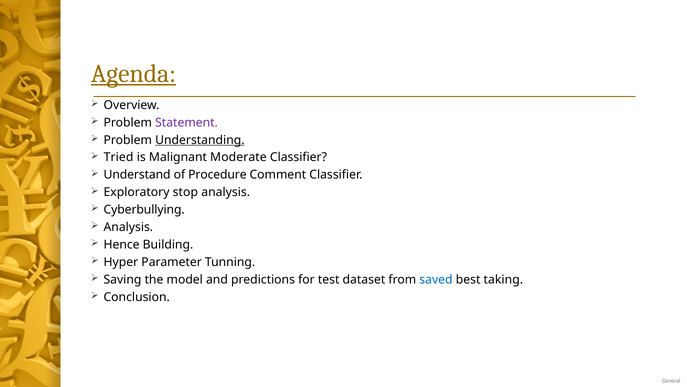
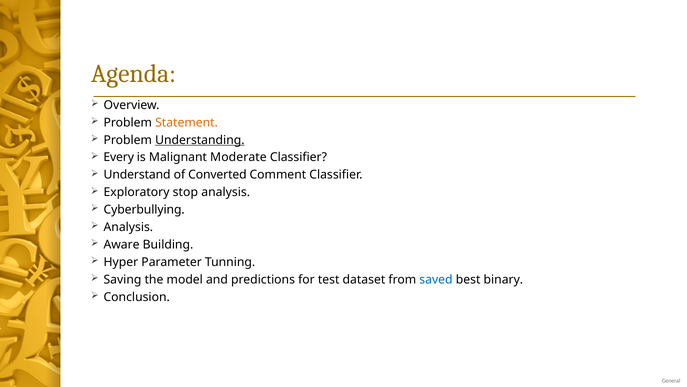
Agenda underline: present -> none
Statement colour: purple -> orange
Tried: Tried -> Every
Procedure: Procedure -> Converted
Hence: Hence -> Aware
taking: taking -> binary
